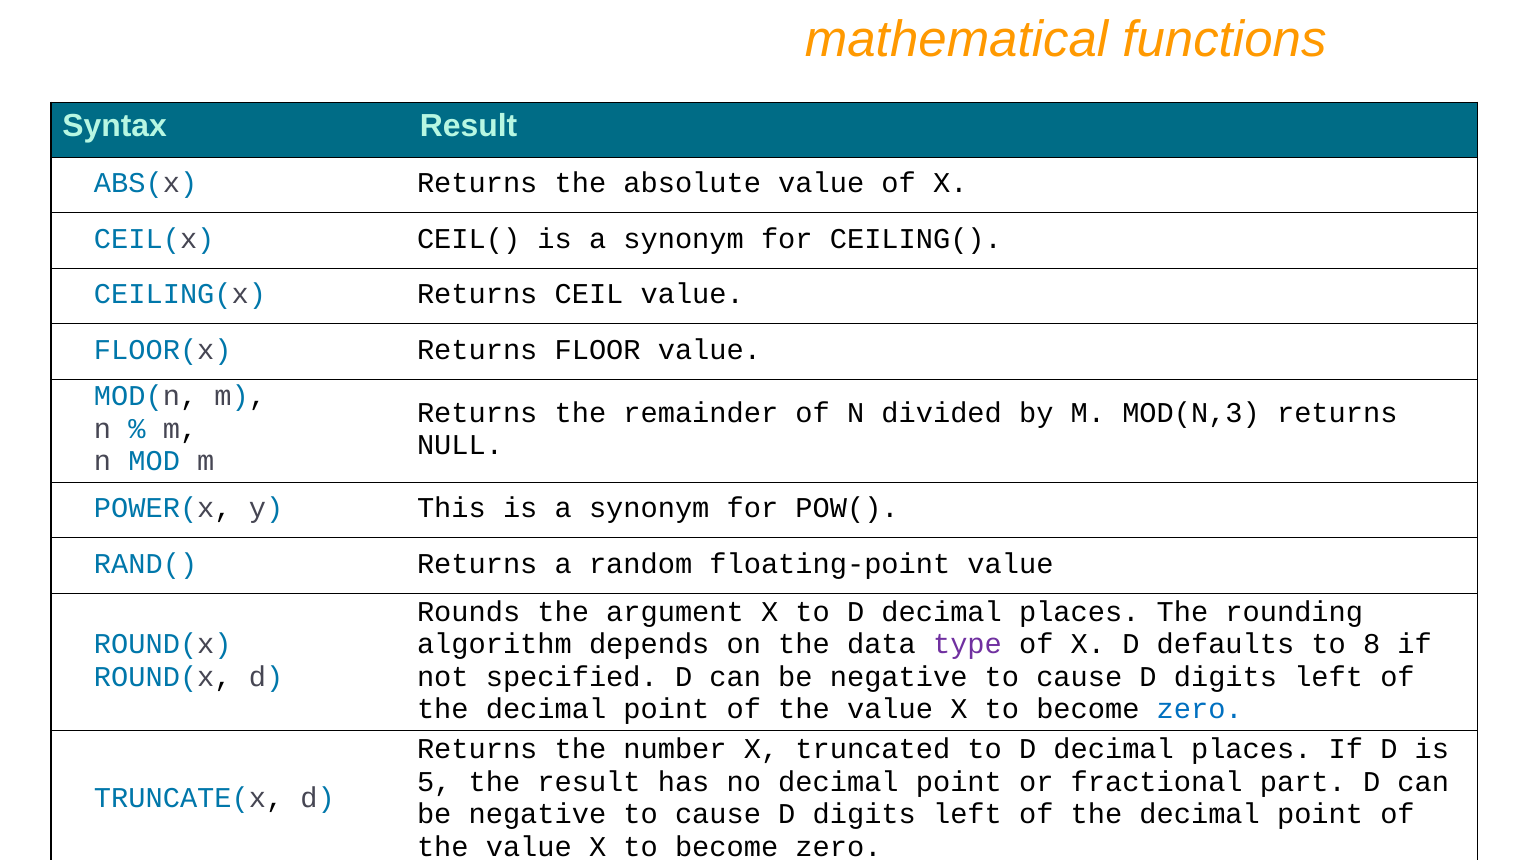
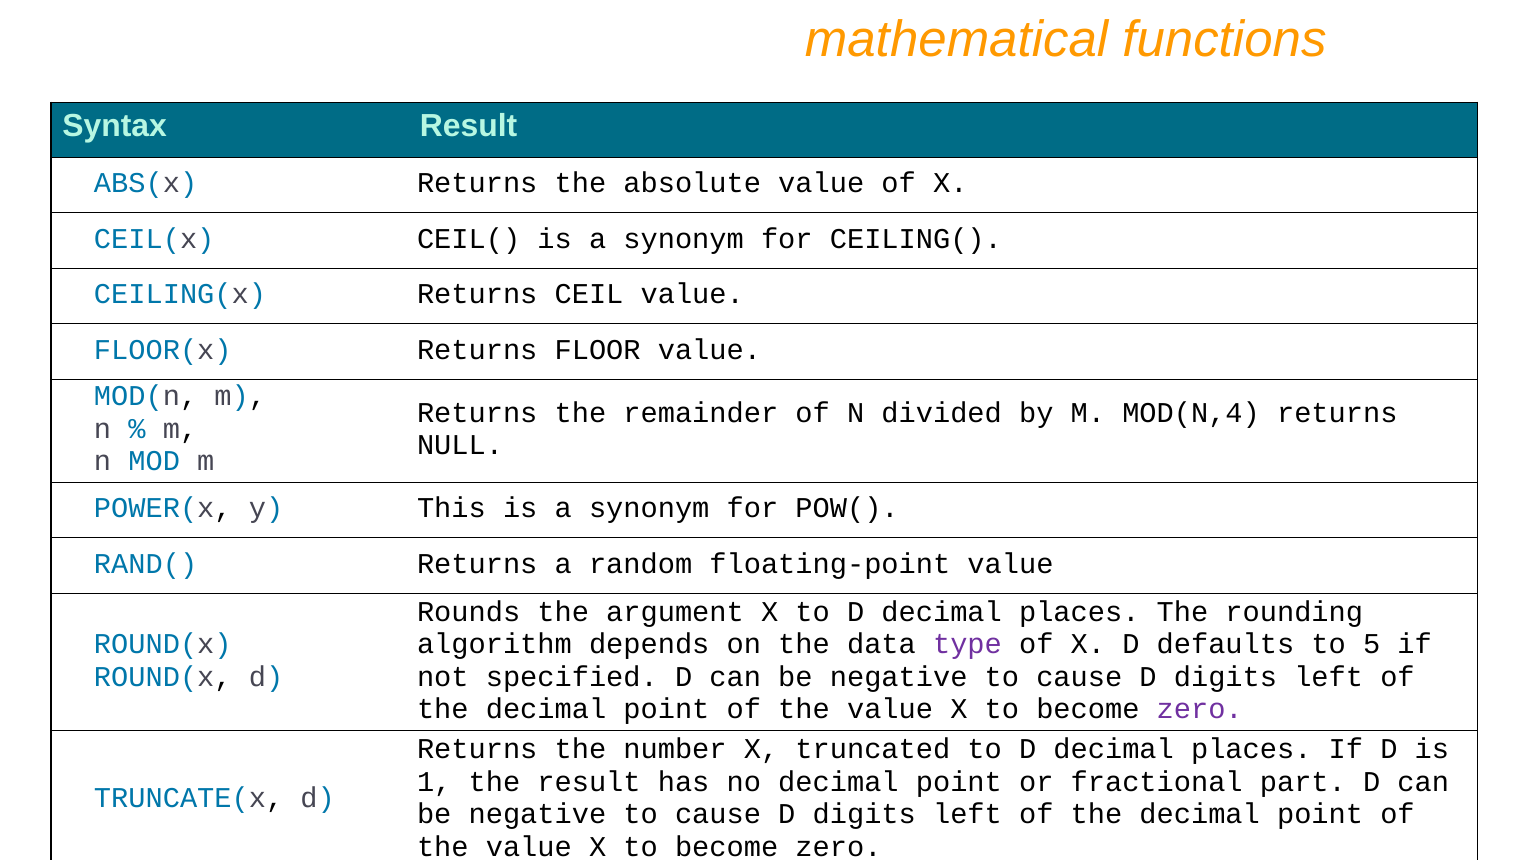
MOD(N,3: MOD(N,3 -> MOD(N,4
8: 8 -> 5
zero at (1200, 709) colour: blue -> purple
5: 5 -> 1
